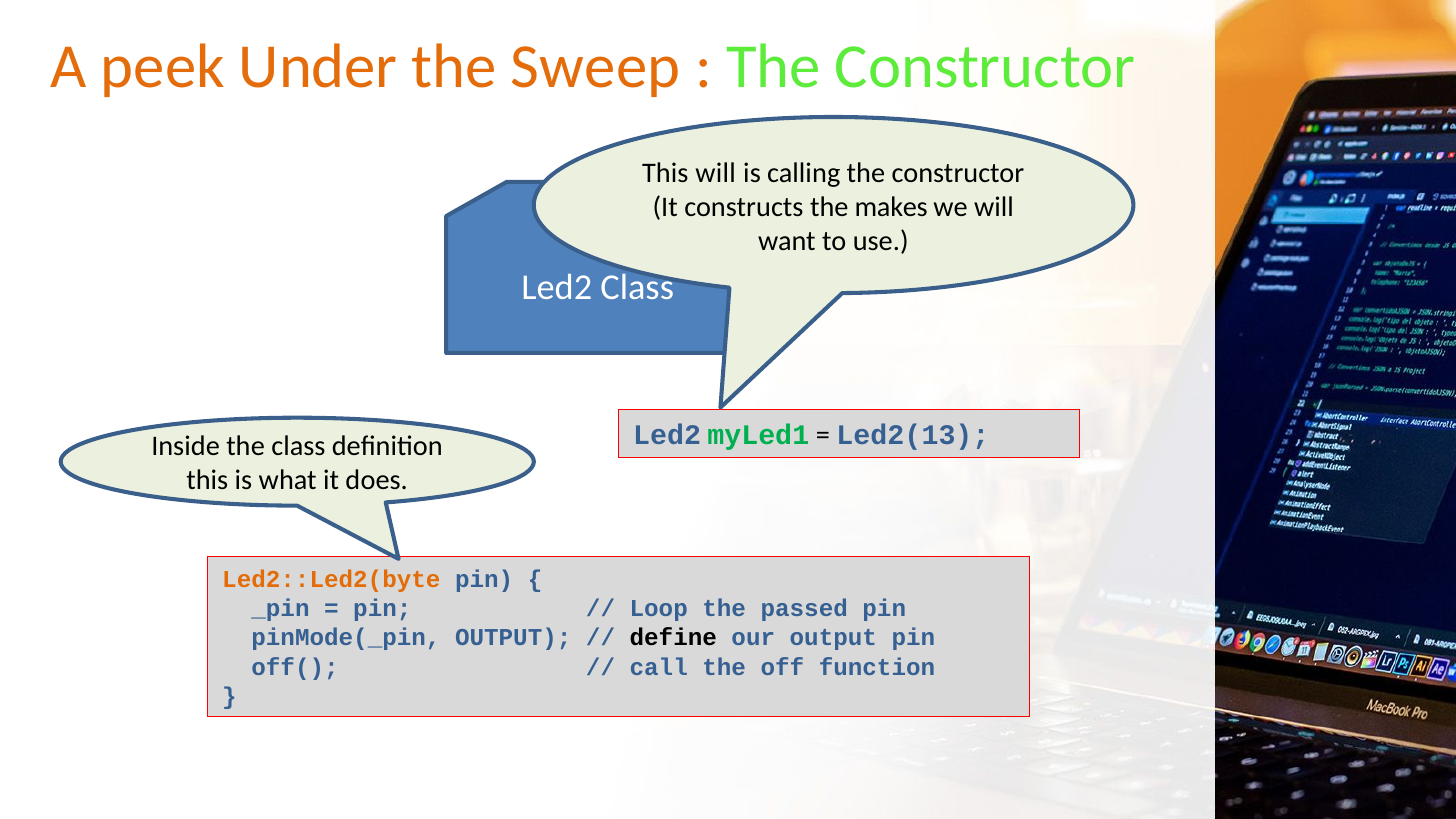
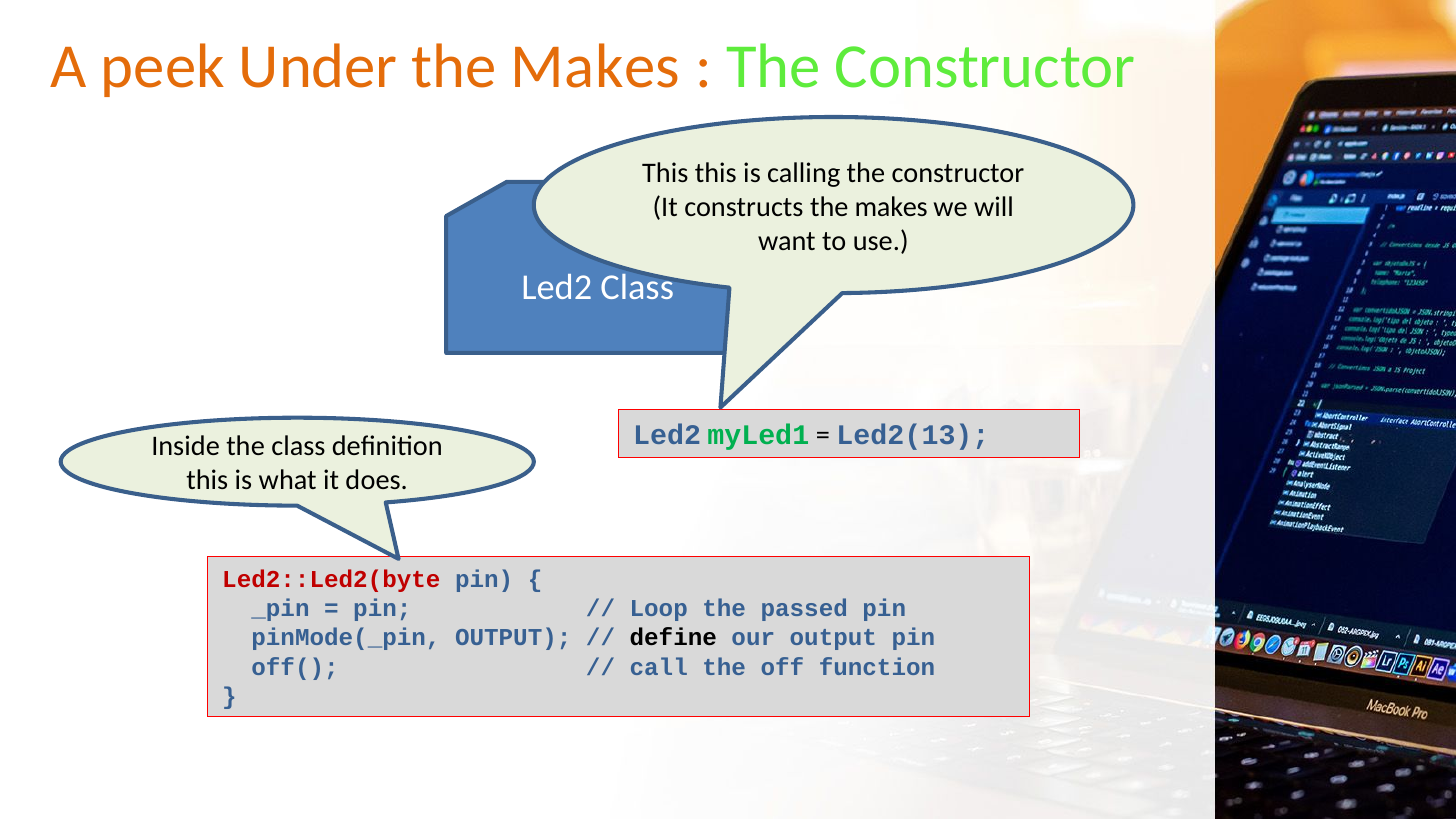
Under the Sweep: Sweep -> Makes
This will: will -> this
Led2::Led2(byte colour: orange -> red
